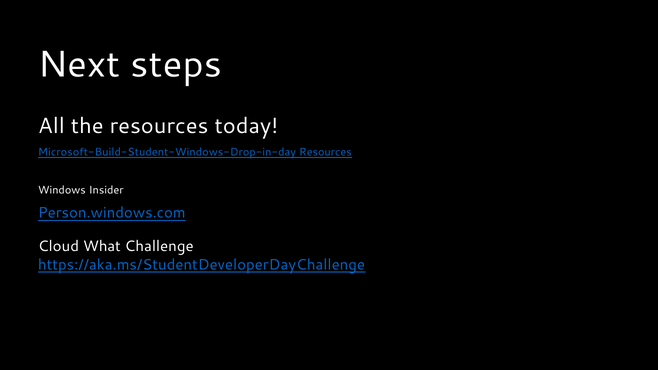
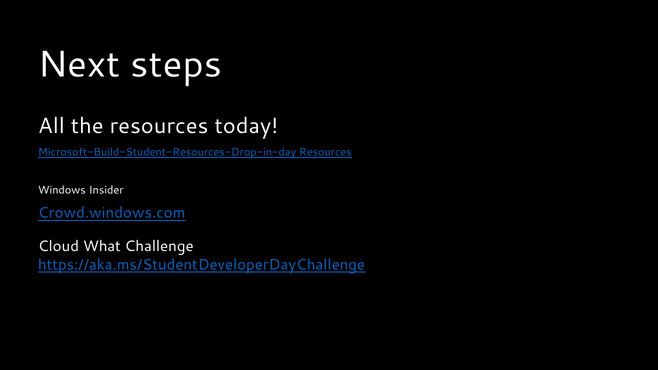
Microsoft-Build-Student-Windows-Drop-in-day: Microsoft-Build-Student-Windows-Drop-in-day -> Microsoft-Build-Student-Resources-Drop-in-day
Person.windows.com: Person.windows.com -> Crowd.windows.com
